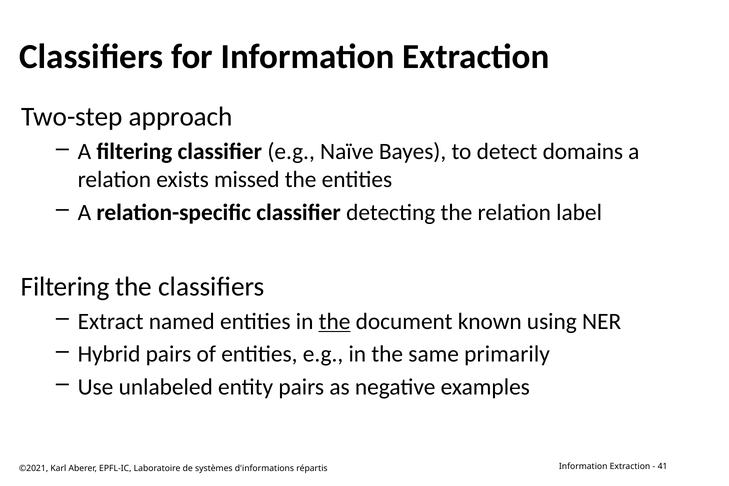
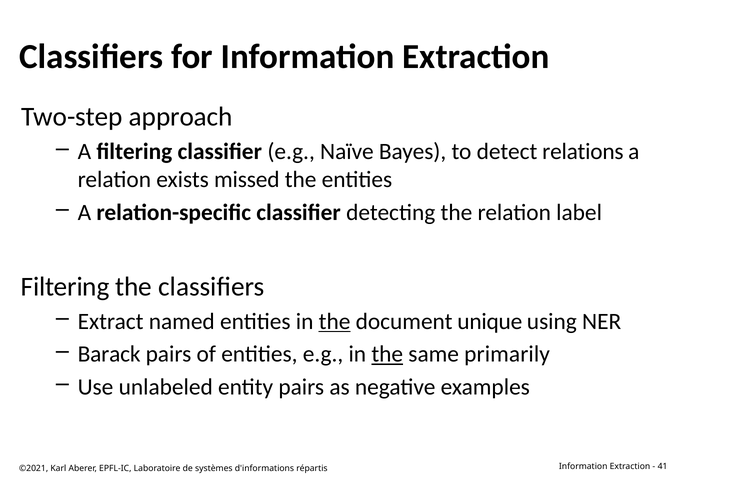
domains: domains -> relations
known: known -> unique
Hybrid: Hybrid -> Barack
the at (387, 354) underline: none -> present
